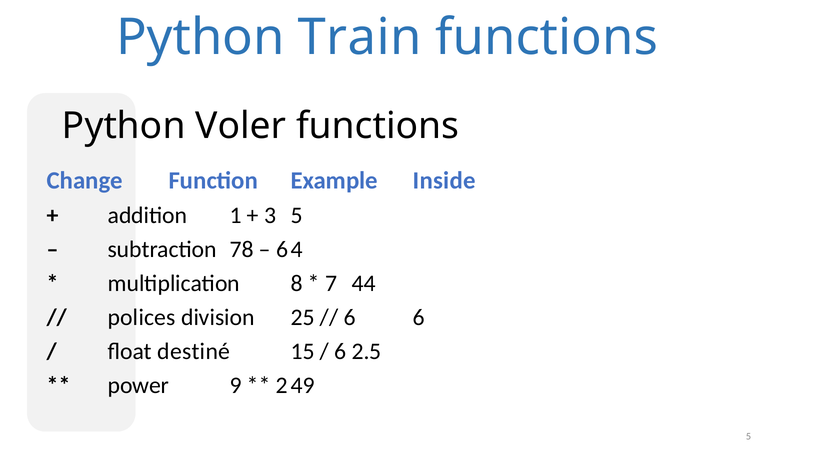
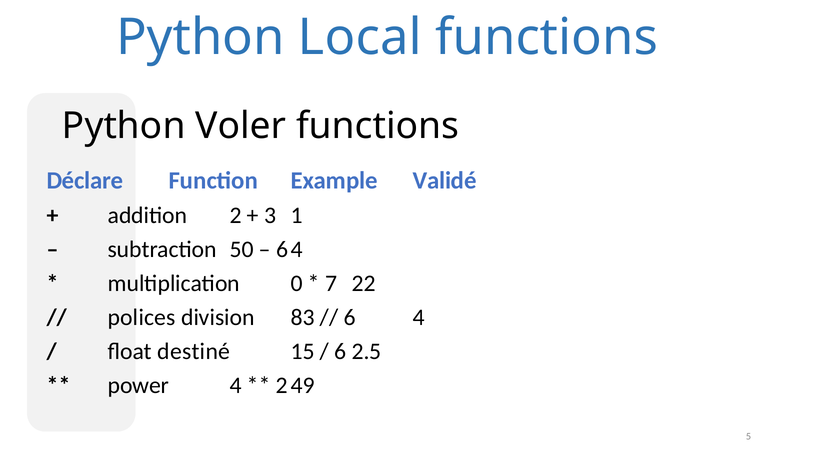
Train: Train -> Local
Change: Change -> Déclare
Inside: Inside -> Validé
1: 1 -> 2
3 5: 5 -> 1
78: 78 -> 50
8: 8 -> 0
44: 44 -> 22
25: 25 -> 83
6 6: 6 -> 4
power 9: 9 -> 4
